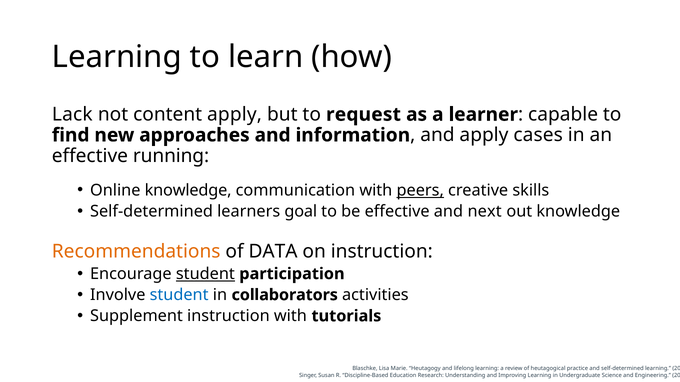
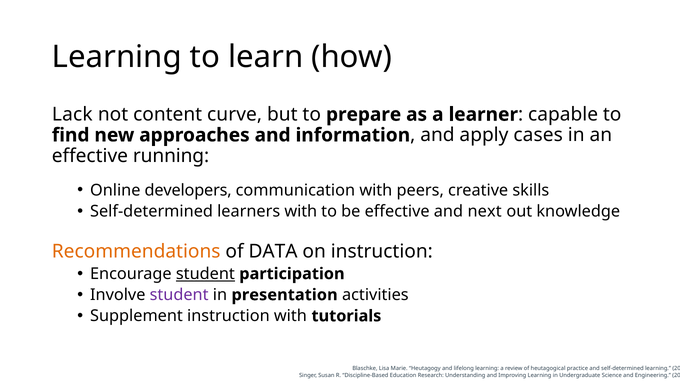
content apply: apply -> curve
request: request -> prepare
Online knowledge: knowledge -> developers
peers underline: present -> none
learners goal: goal -> with
student at (179, 295) colour: blue -> purple
collaborators: collaborators -> presentation
